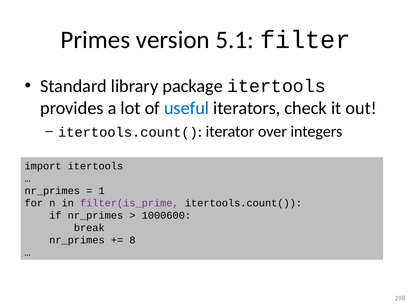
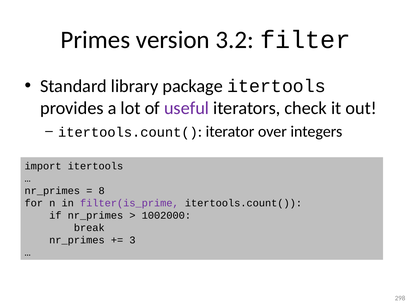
5.1: 5.1 -> 3.2
useful colour: blue -> purple
1: 1 -> 8
1000600: 1000600 -> 1002000
8: 8 -> 3
